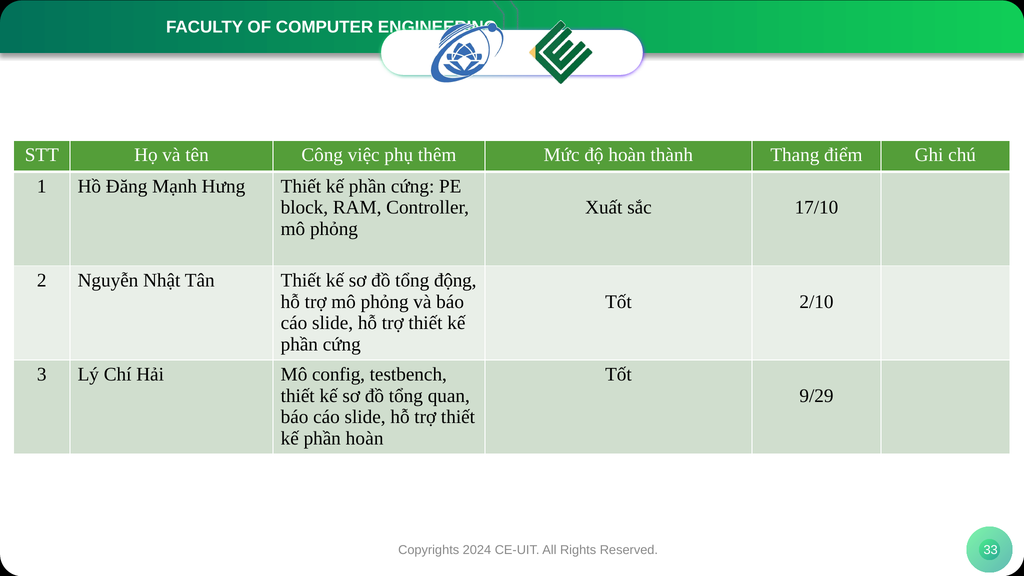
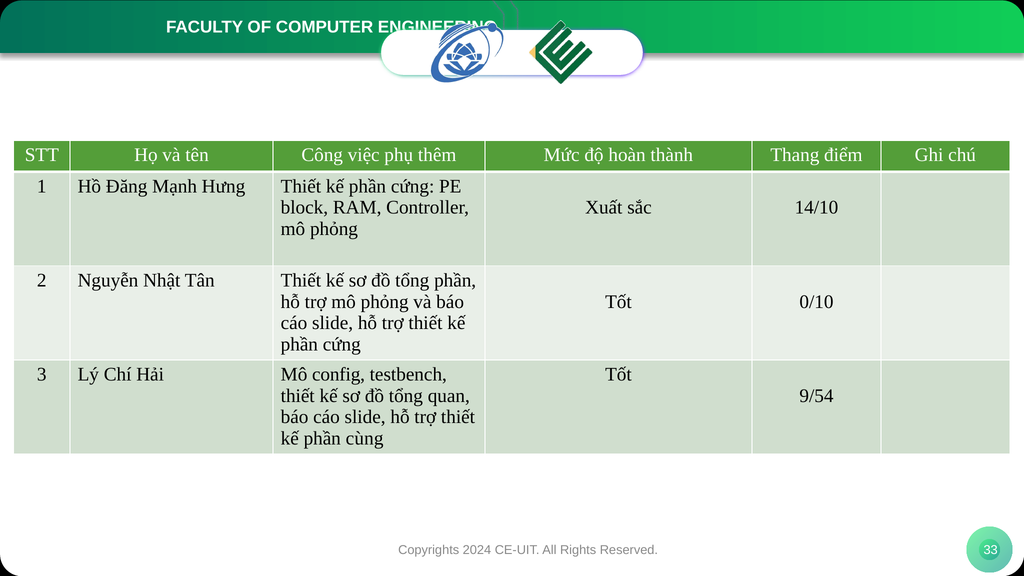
17/10: 17/10 -> 14/10
tổng động: động -> phần
2/10: 2/10 -> 0/10
9/29: 9/29 -> 9/54
phần hoàn: hoàn -> cùng
